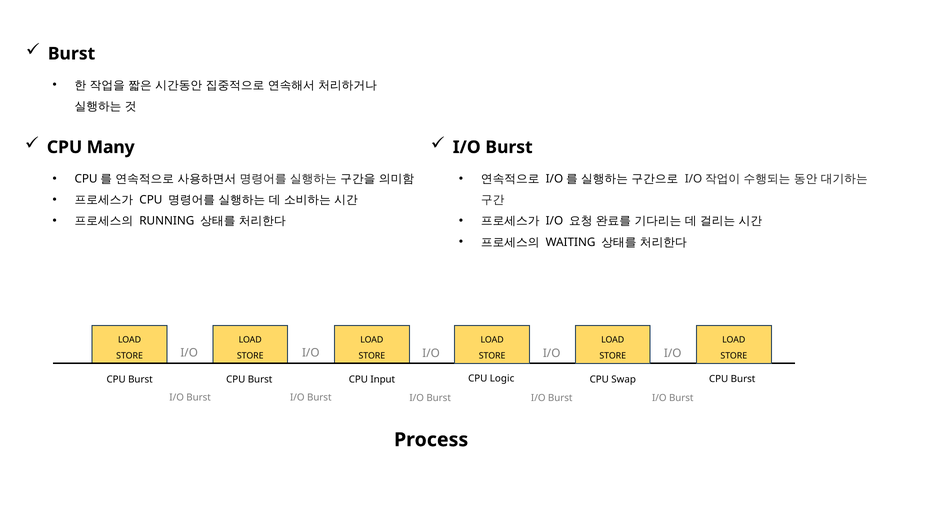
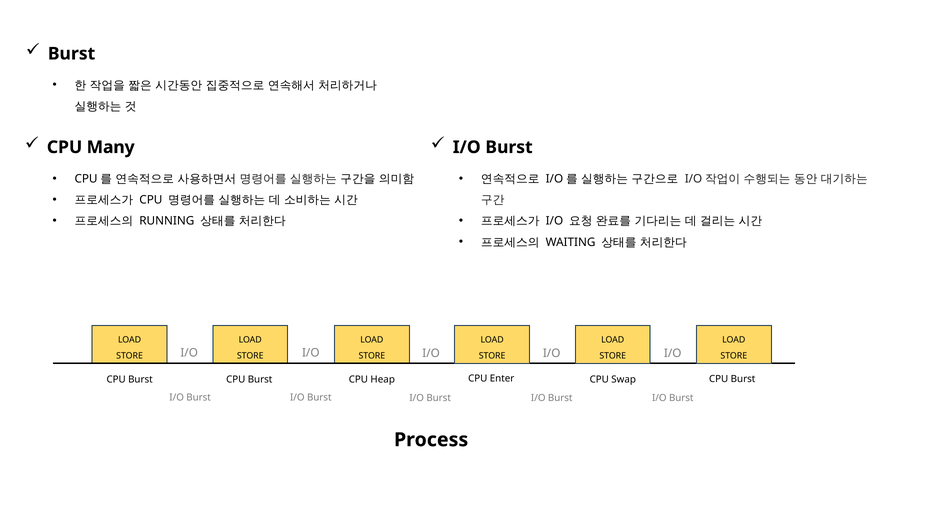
Input: Input -> Heap
Logic: Logic -> Enter
